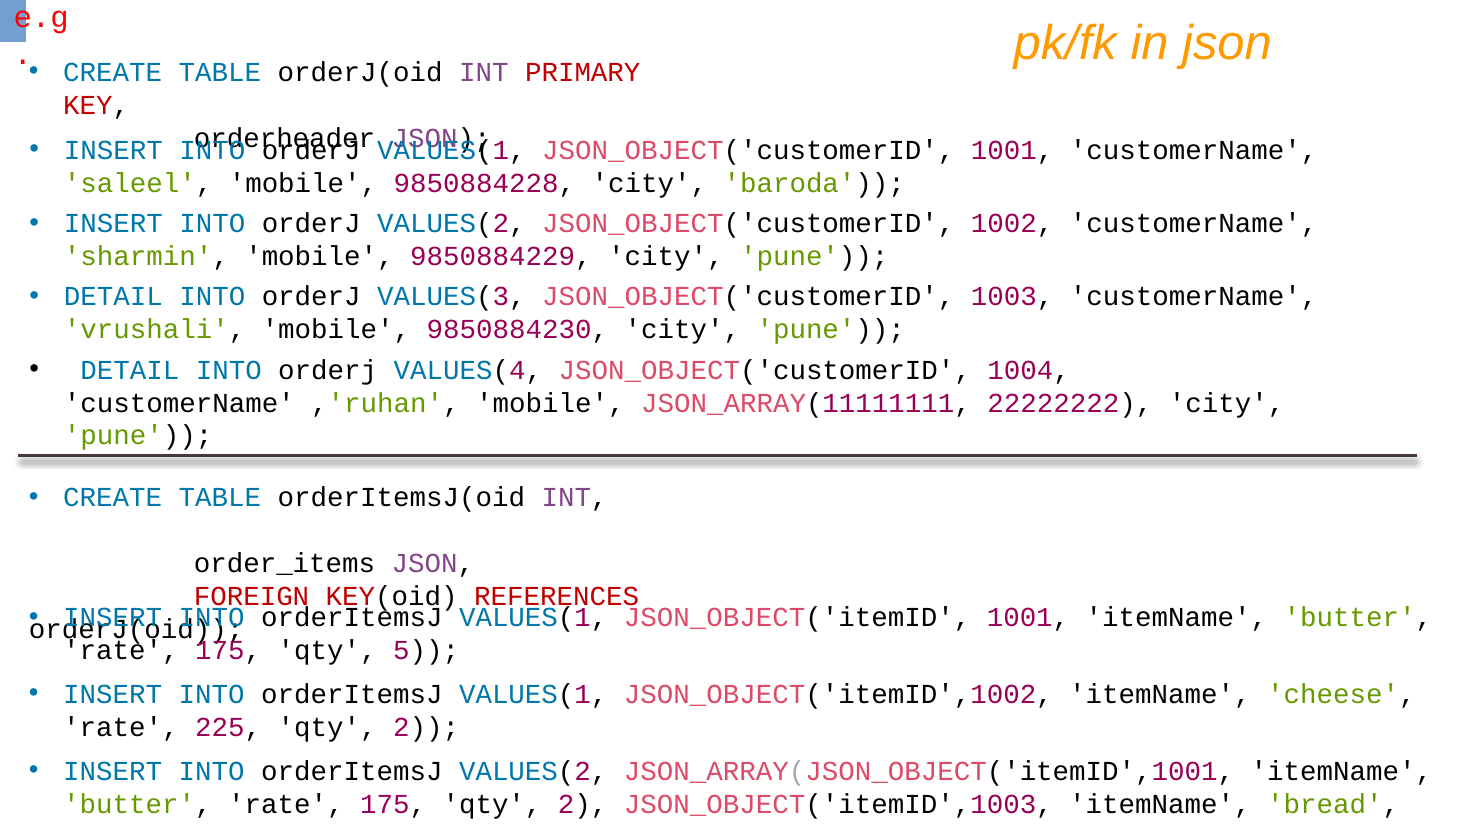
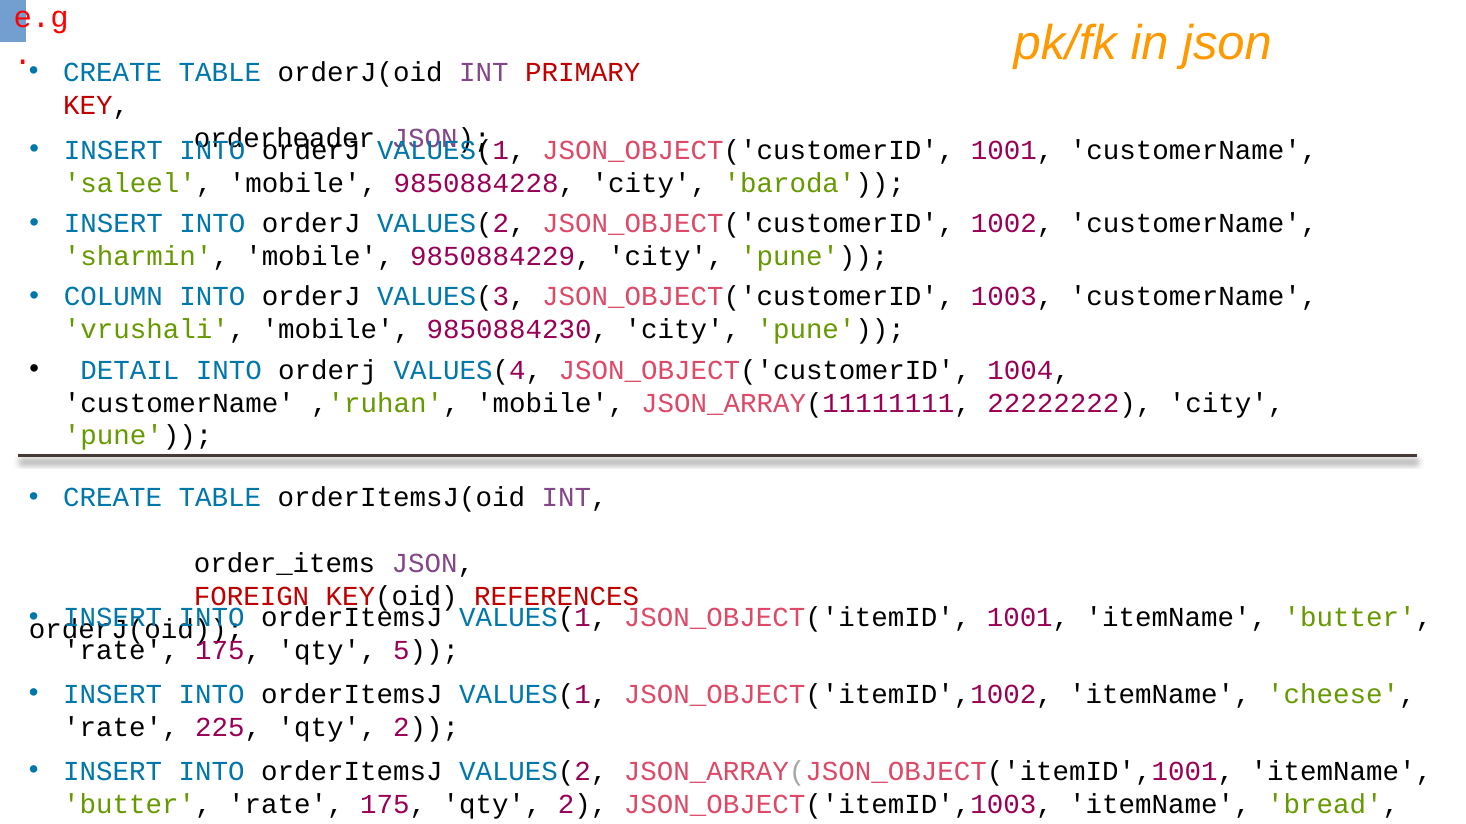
DETAIL at (113, 297): DETAIL -> COLUMN
